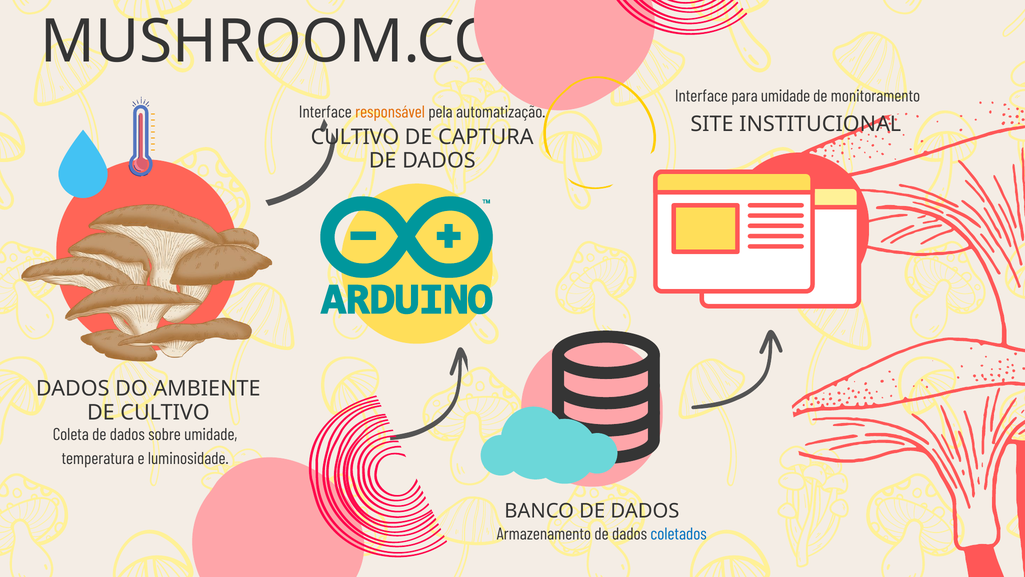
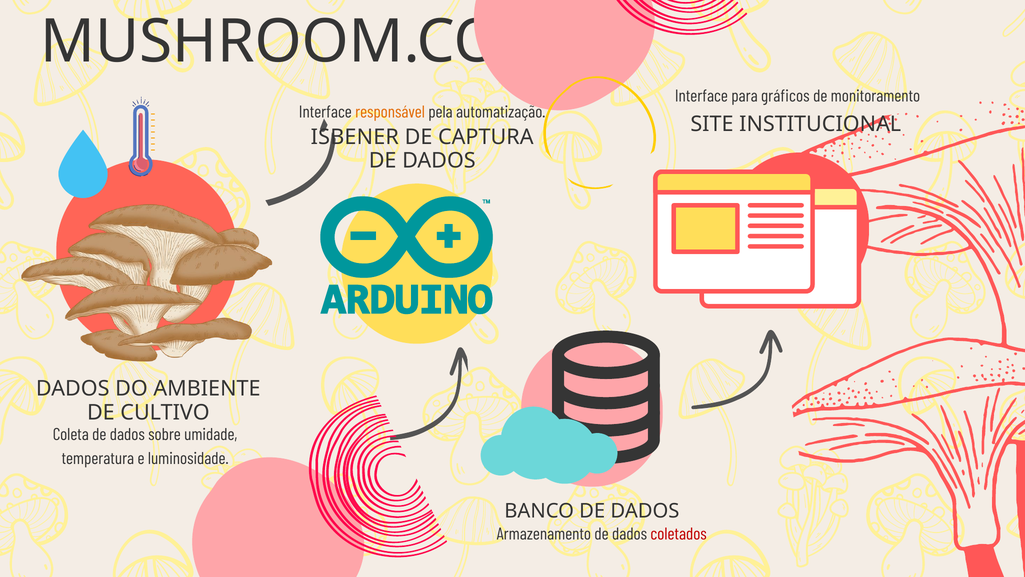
umidade at (785, 96): umidade -> gráficos
CULTIVO at (355, 137): CULTIVO -> ISBENER
coletados colour: blue -> red
